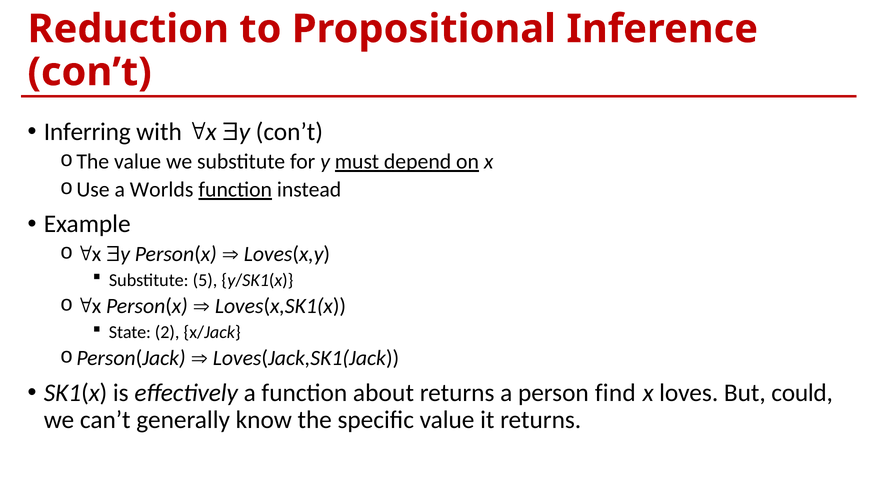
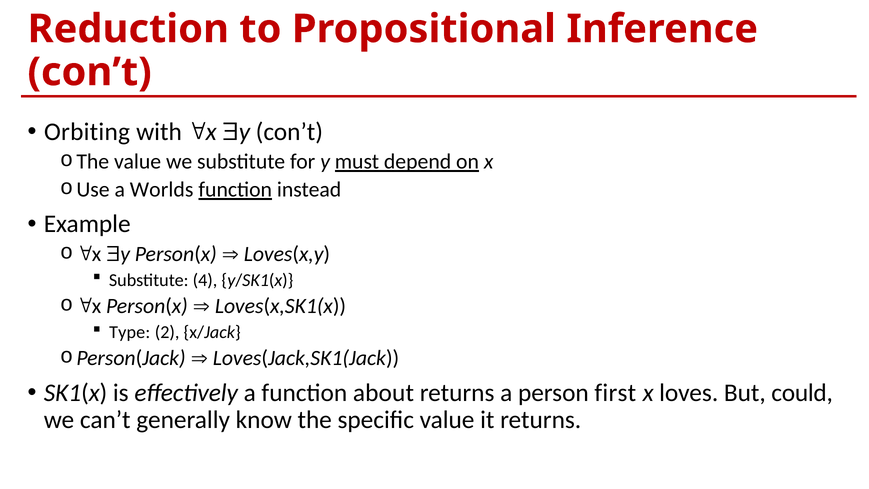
Inferring: Inferring -> Orbiting
5: 5 -> 4
State: State -> Type
find: find -> first
